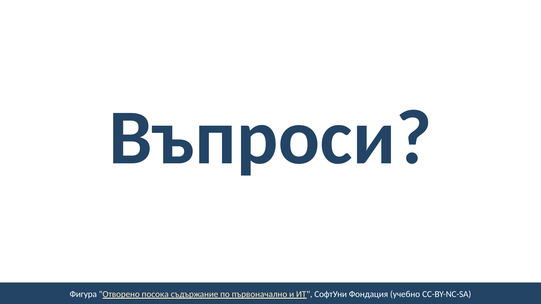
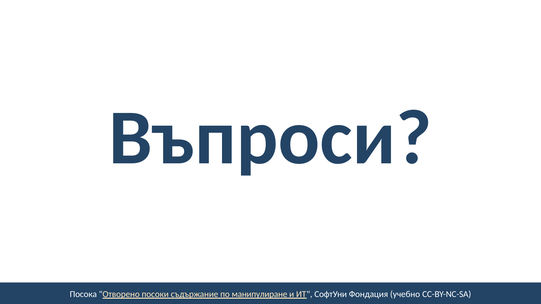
Фигура: Фигура -> Посока
посока: посока -> посоки
първоначално: първоначално -> манипулиране
